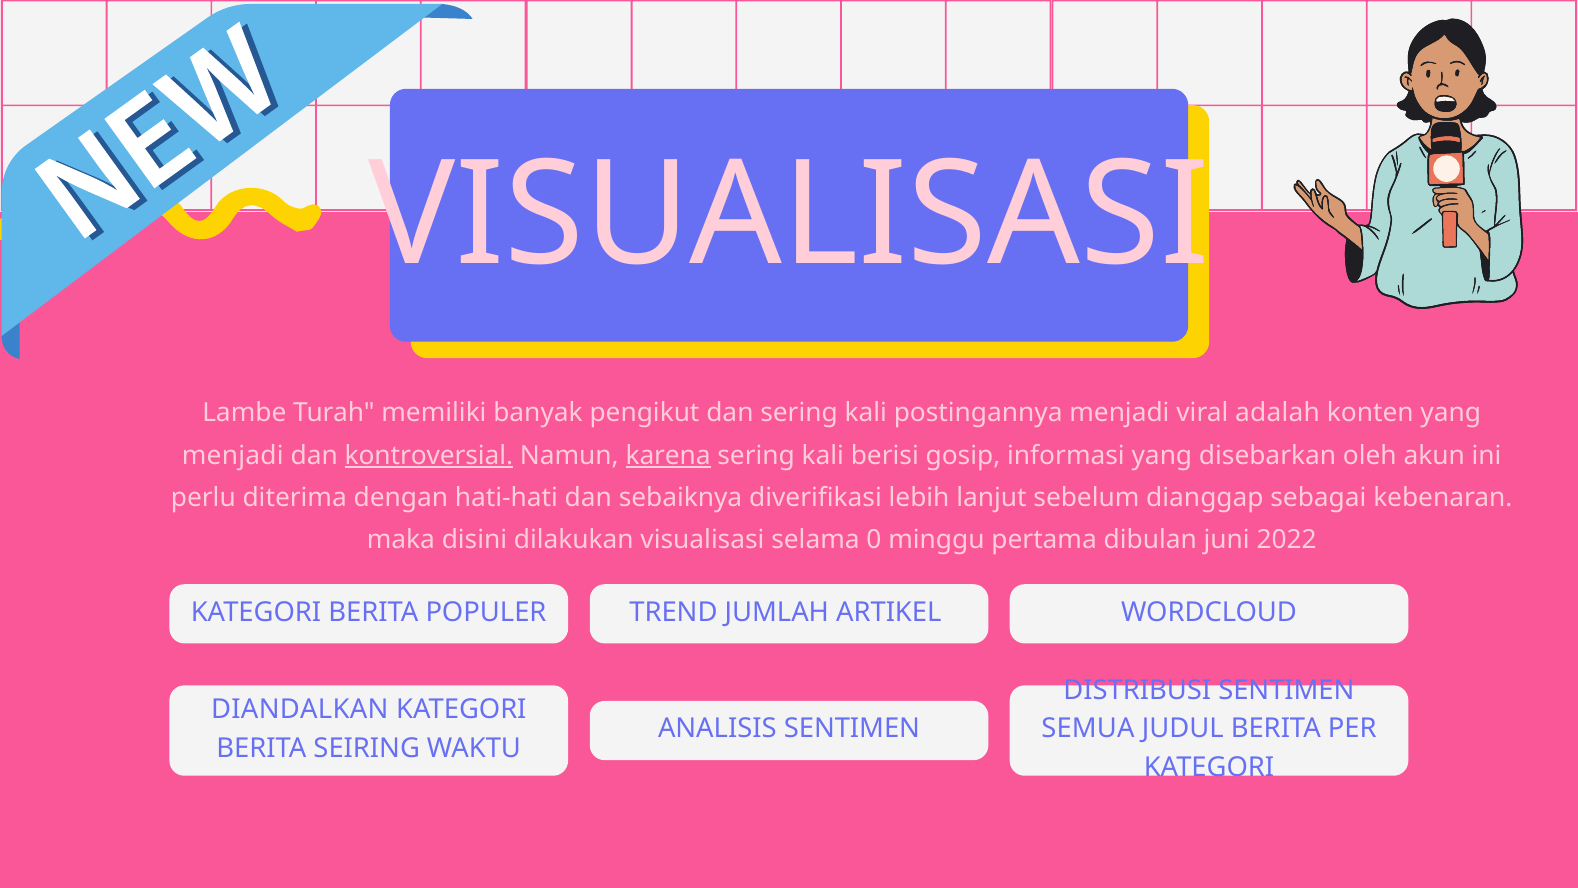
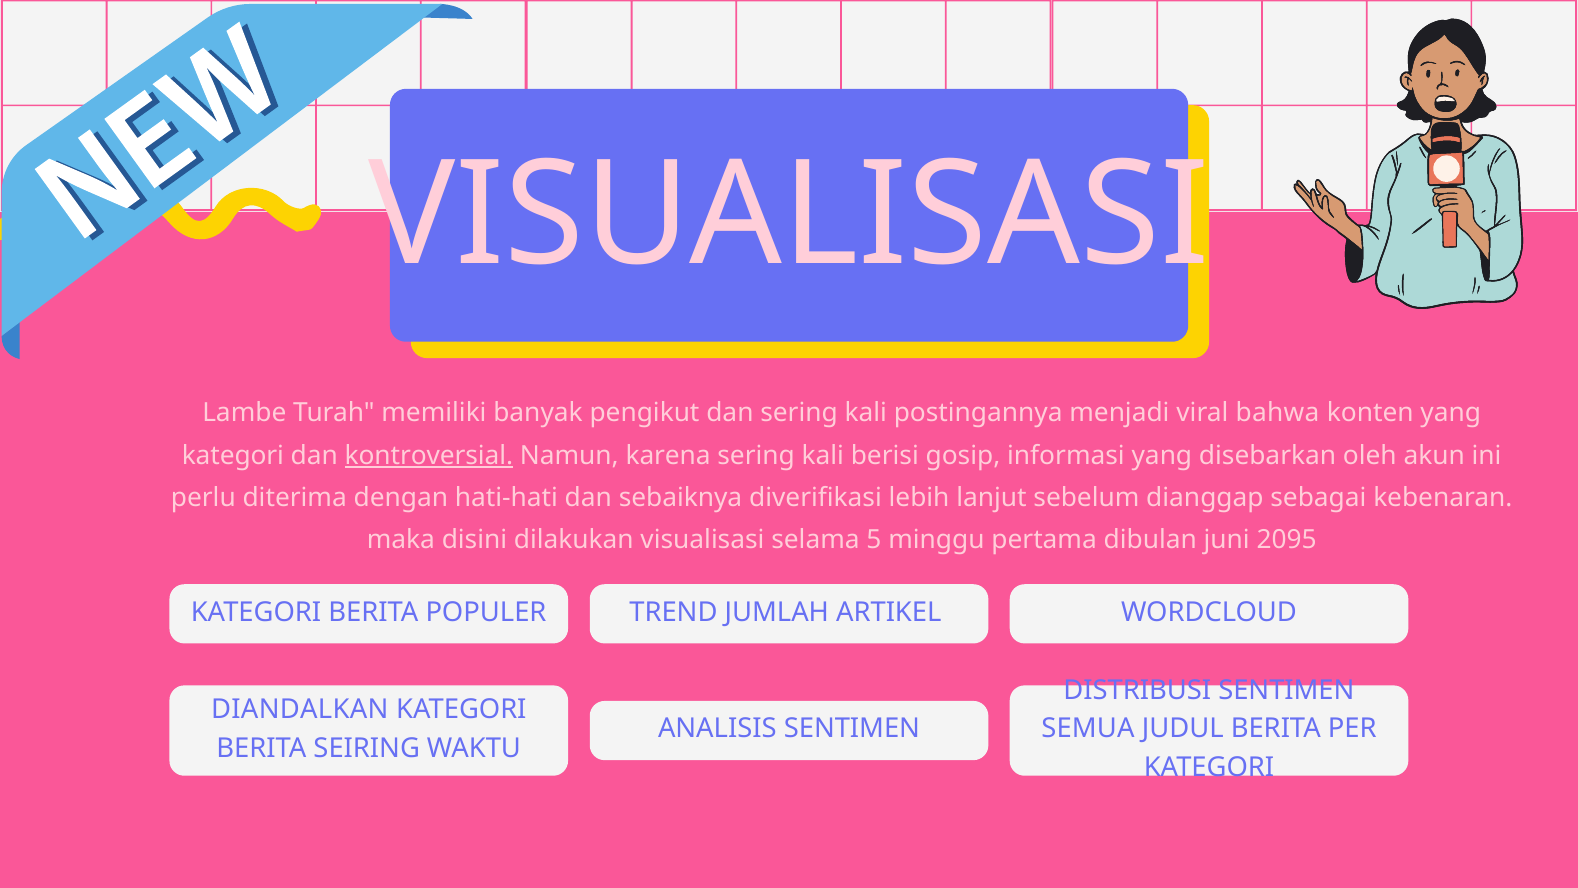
adalah: adalah -> bahwa
menjadi at (233, 455): menjadi -> kategori
karena underline: present -> none
0: 0 -> 5
2022: 2022 -> 2095
